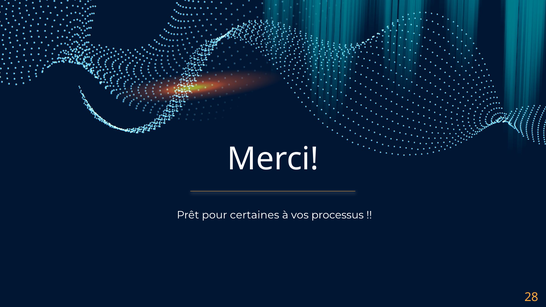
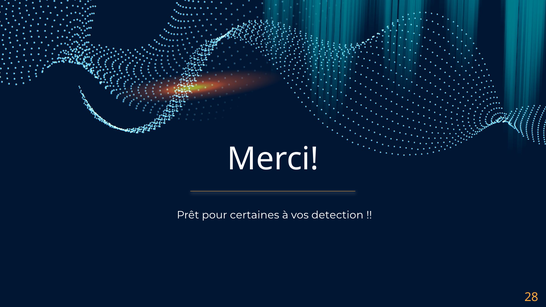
processus: processus -> detection
